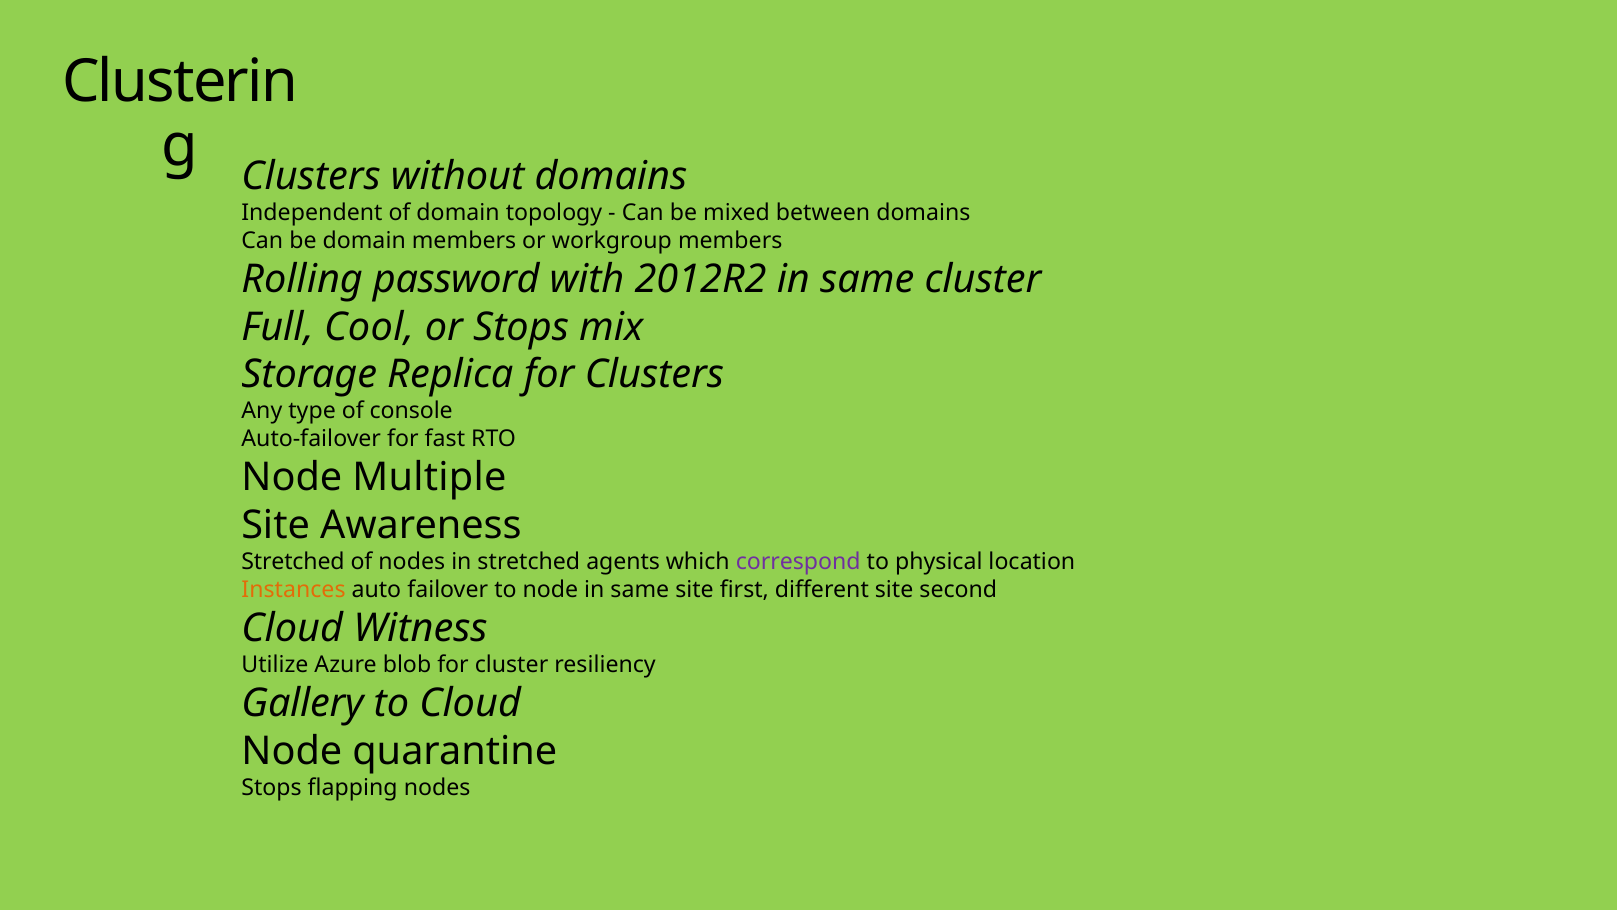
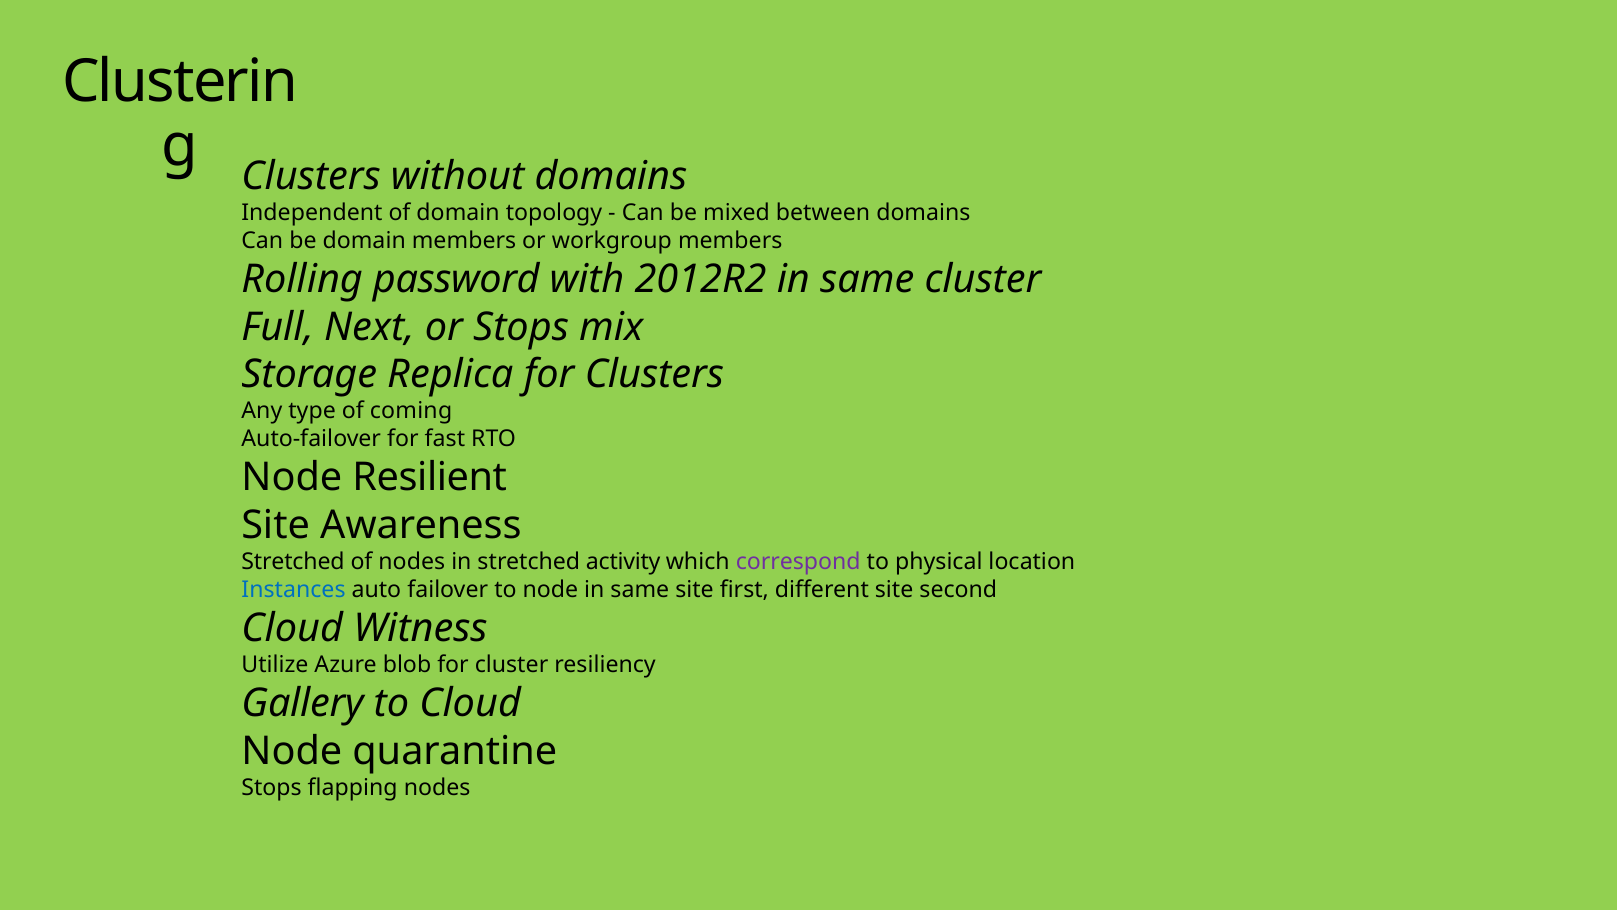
Cool: Cool -> Next
console: console -> coming
Multiple: Multiple -> Resilient
agents: agents -> activity
Instances colour: orange -> blue
